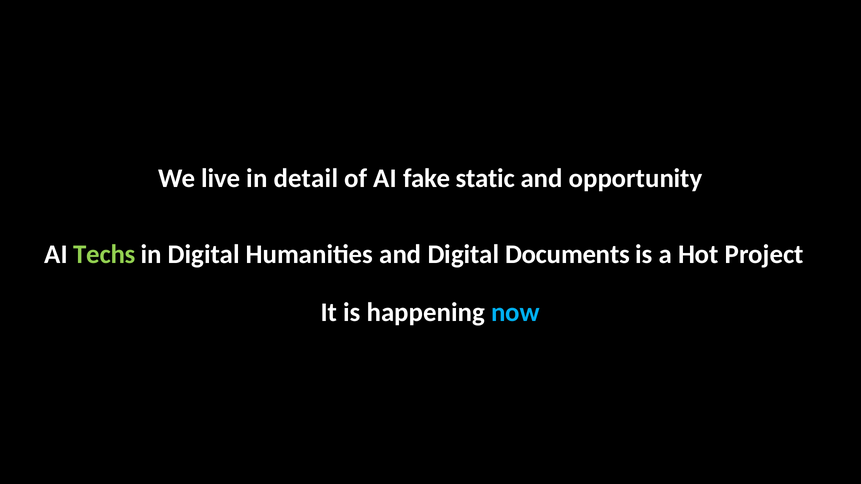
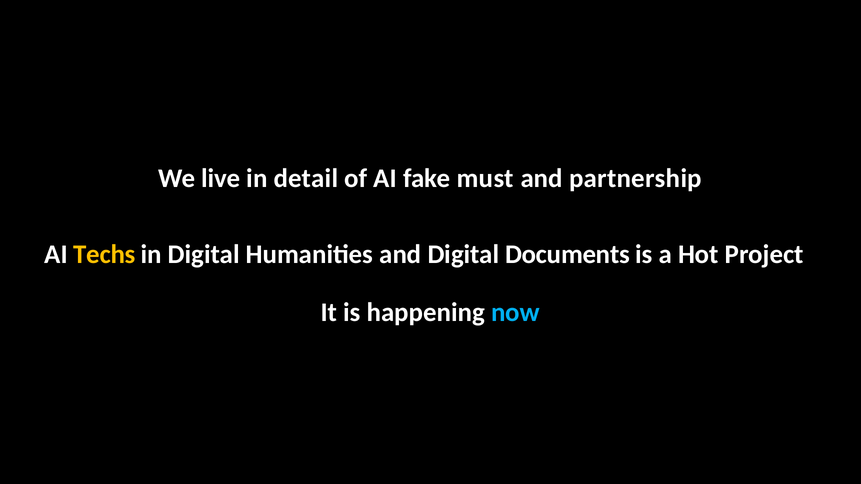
static: static -> must
opportunity: opportunity -> partnership
Techs colour: light green -> yellow
